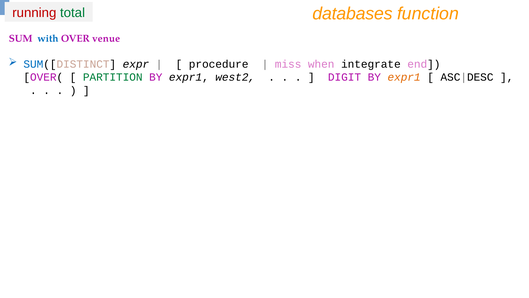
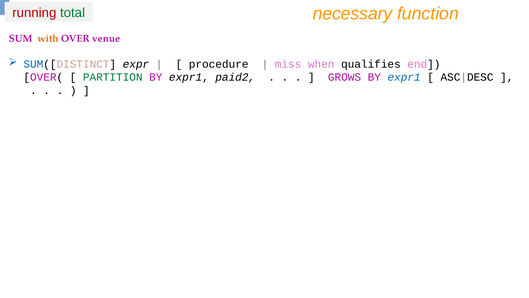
databases: databases -> necessary
with colour: blue -> orange
integrate: integrate -> qualifies
west2: west2 -> paid2
DIGIT: DIGIT -> GROWS
expr1 at (404, 77) colour: orange -> blue
